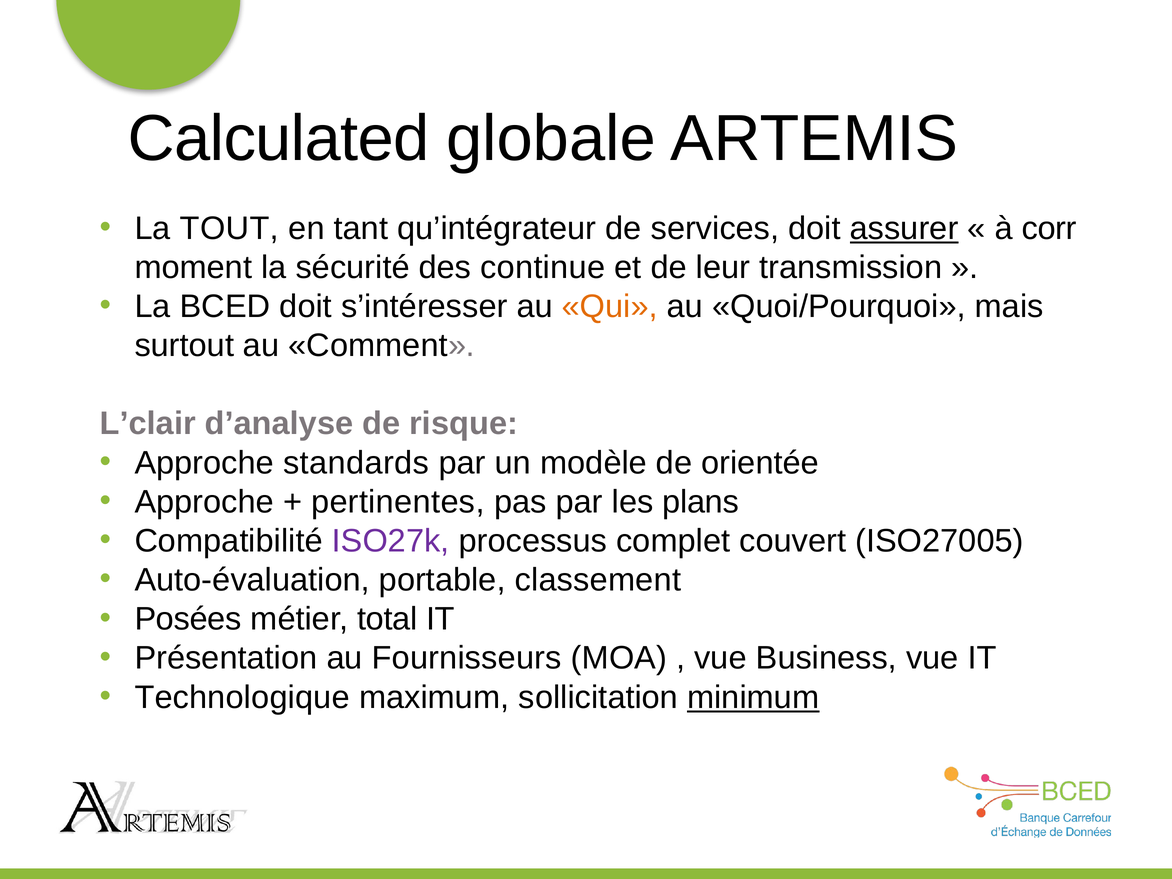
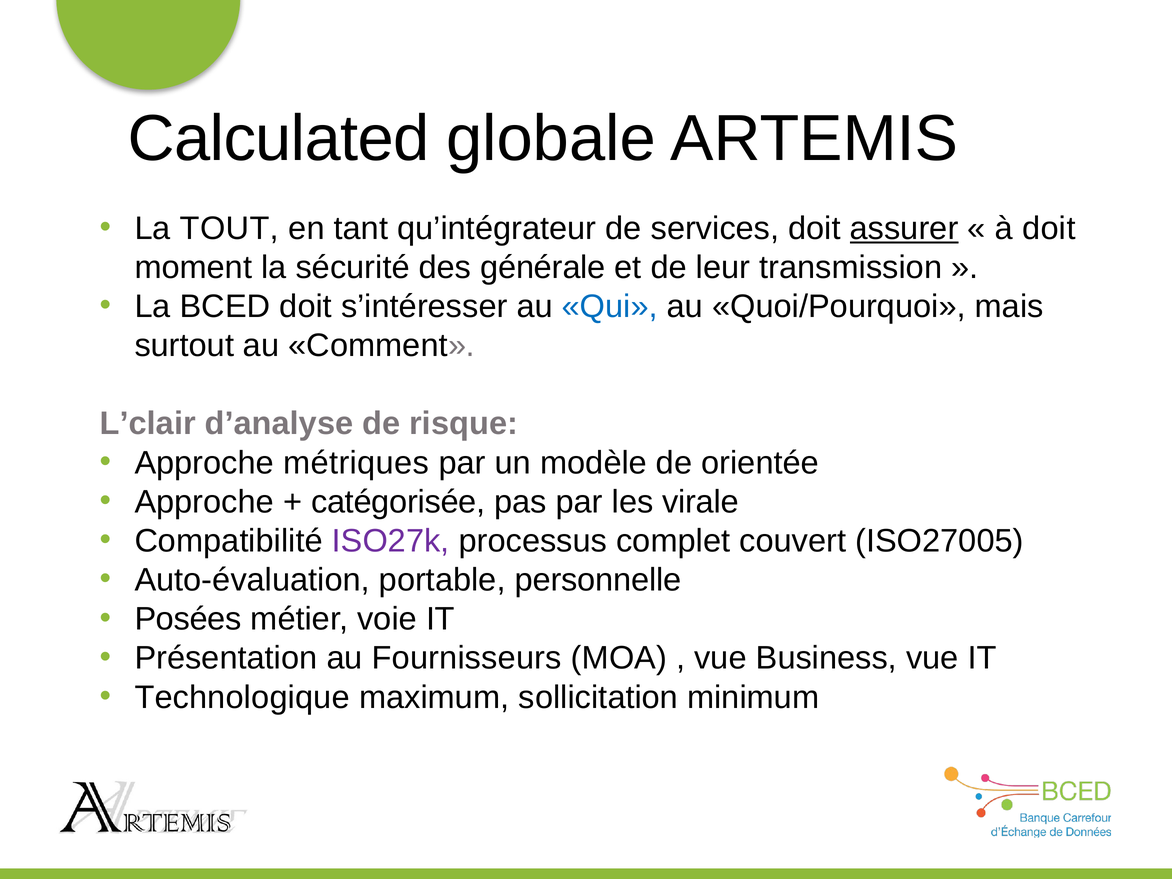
à corr: corr -> doit
continue: continue -> générale
Qui colour: orange -> blue
standards: standards -> métriques
pertinentes: pertinentes -> catégorisée
plans: plans -> virale
classement: classement -> personnelle
total: total -> voie
minimum underline: present -> none
